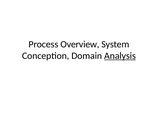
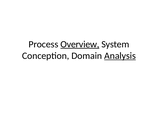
Overview underline: none -> present
